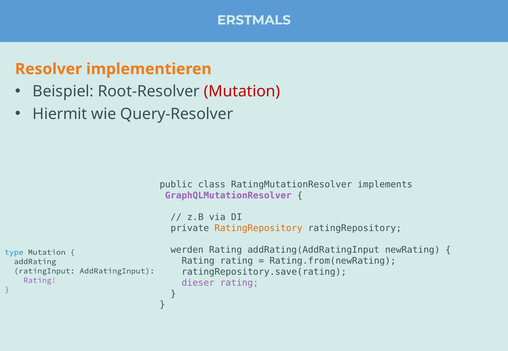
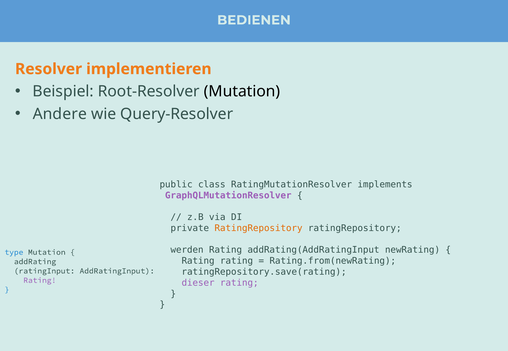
ERSTMALS: ERSTMALS -> BEDIENEN
Mutation at (242, 92) colour: red -> black
Hiermit: Hiermit -> Andere
